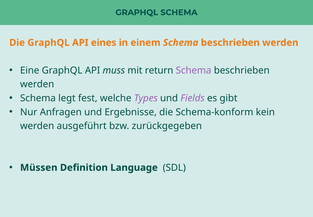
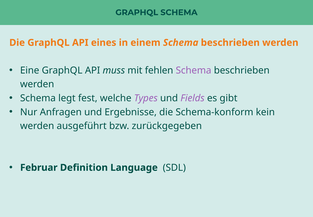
return: return -> fehlen
Müssen: Müssen -> Februar
